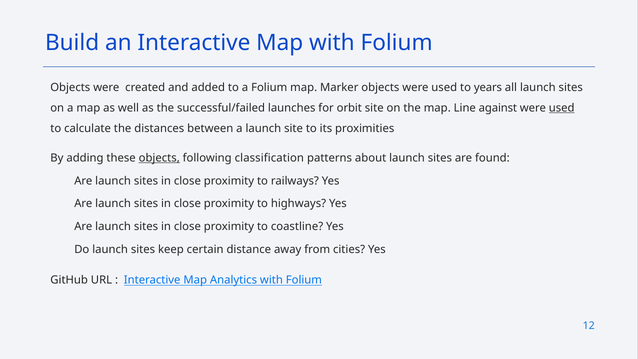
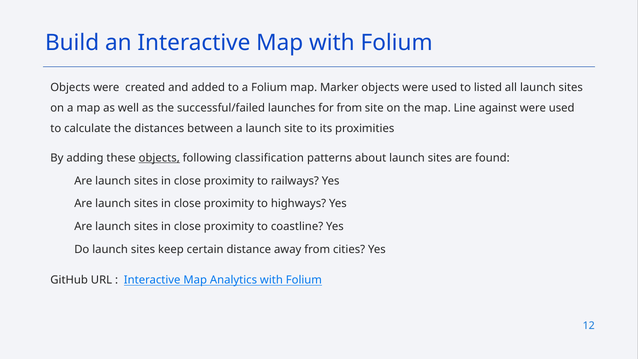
years: years -> listed
for orbit: orbit -> from
used at (562, 108) underline: present -> none
